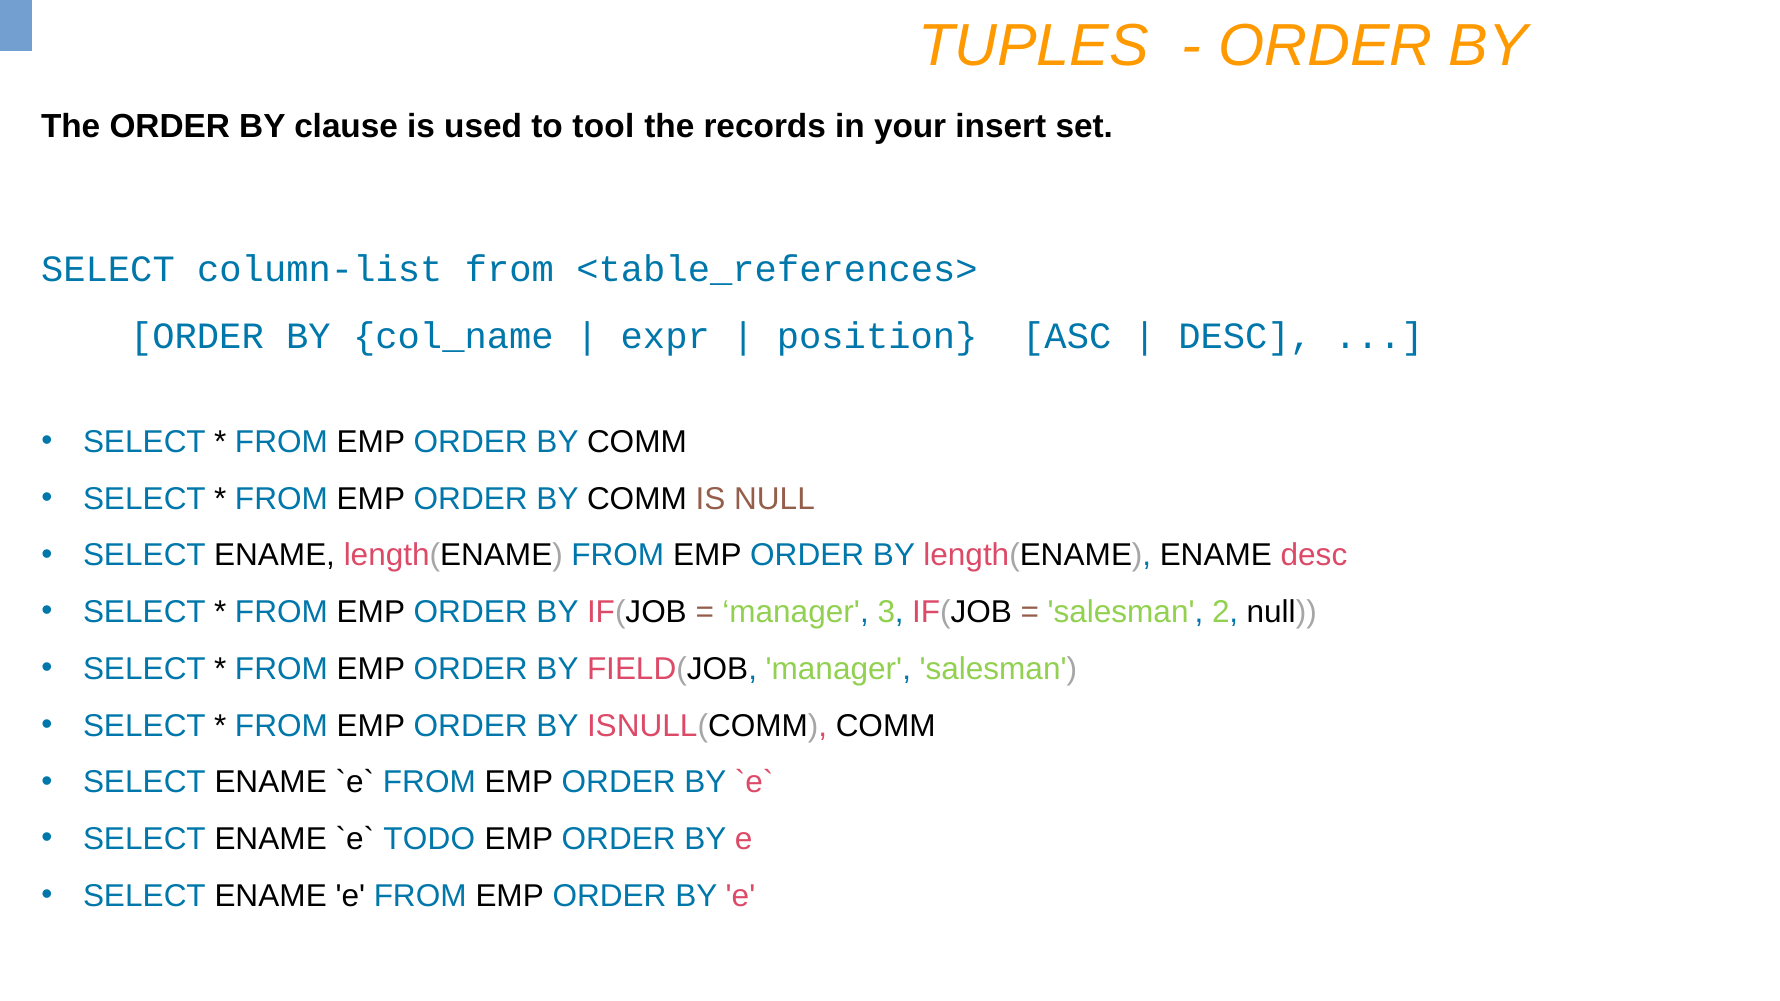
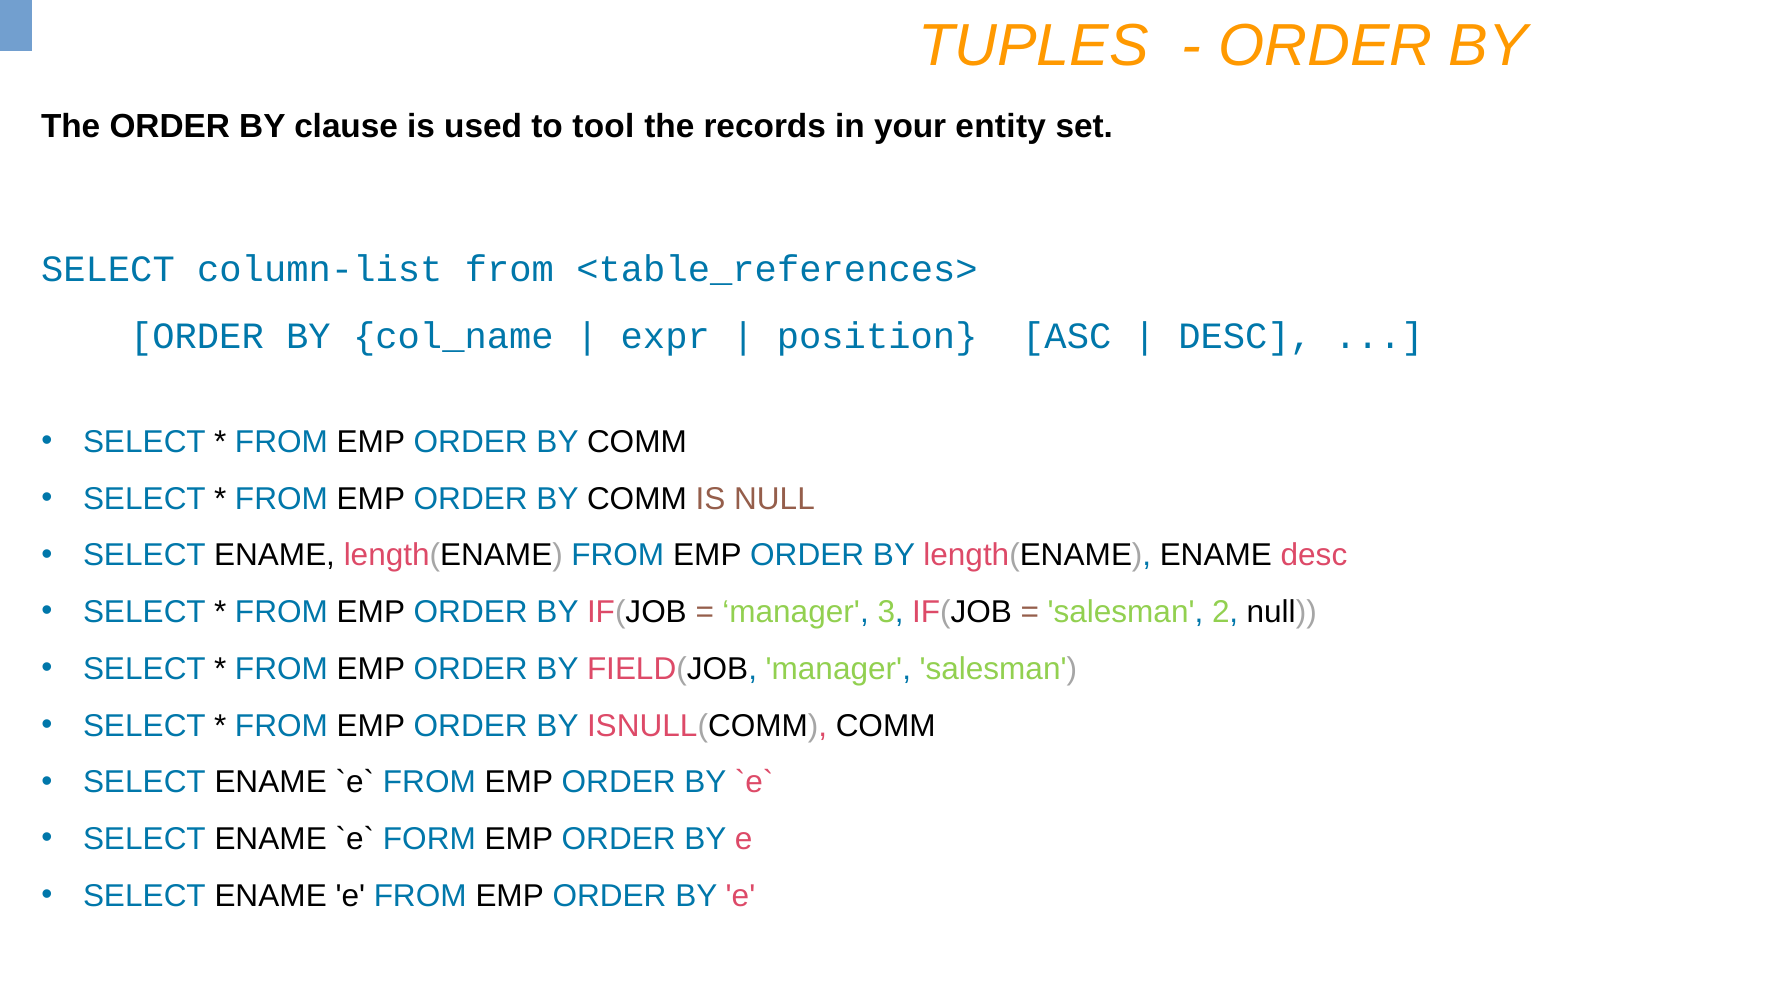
insert: insert -> entity
TODO: TODO -> FORM
